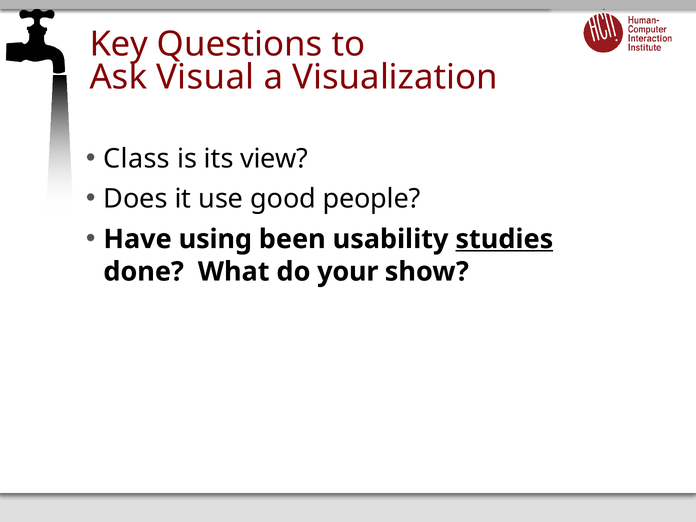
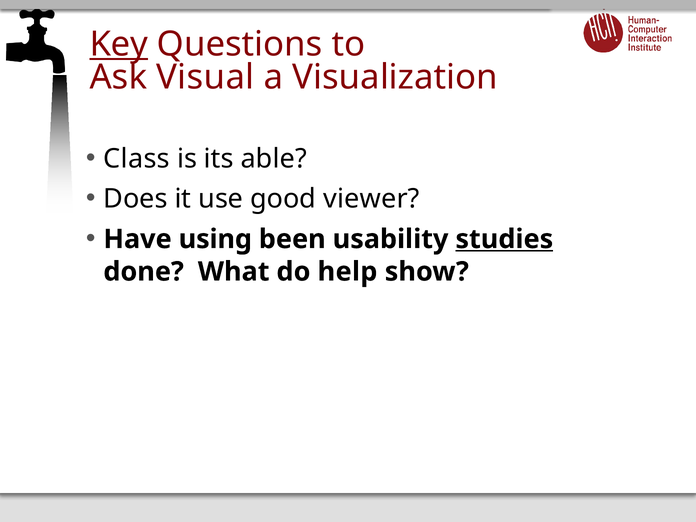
Key underline: none -> present
view: view -> able
people: people -> viewer
your: your -> help
